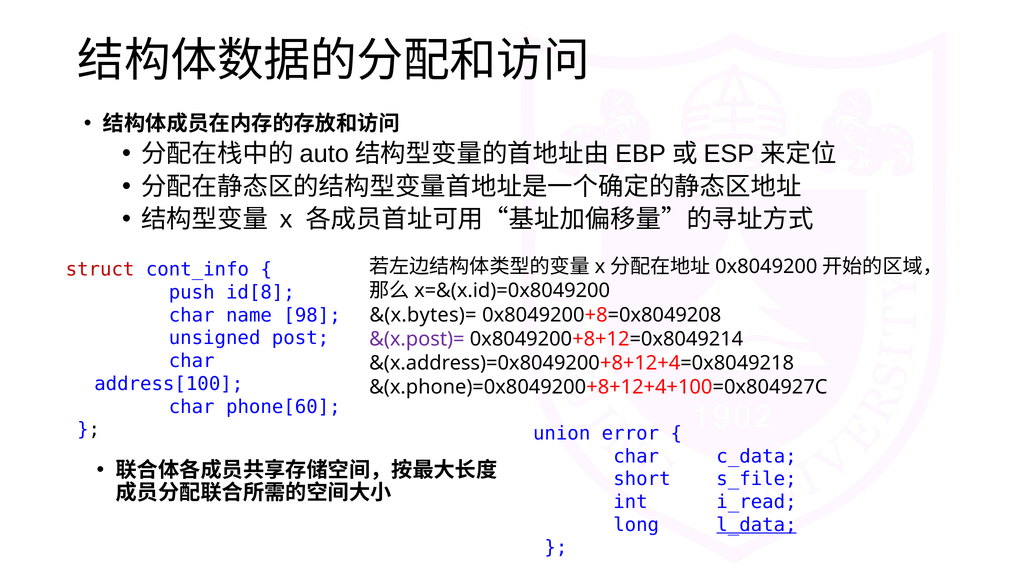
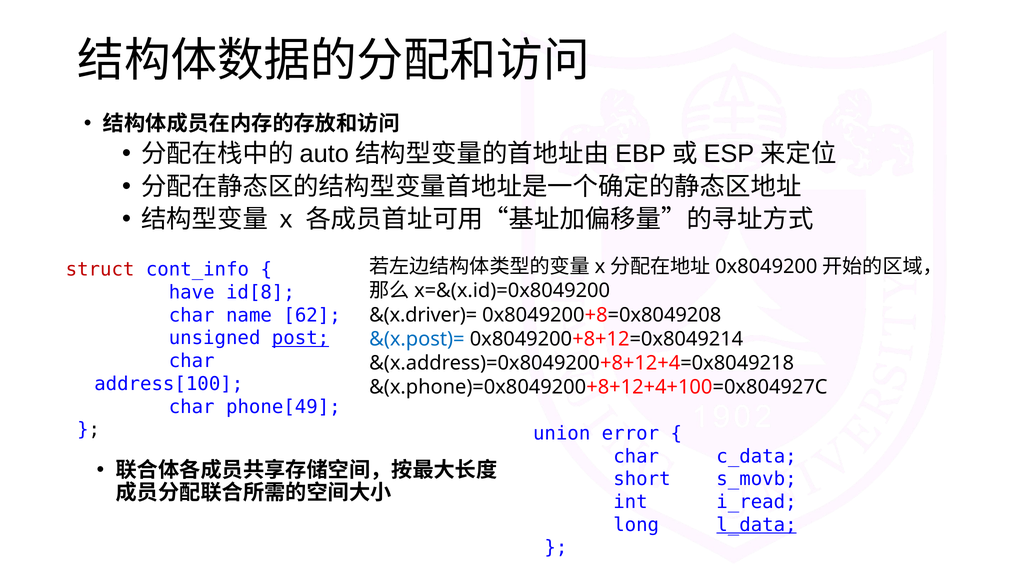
push: push -> have
98: 98 -> 62
&(x.bytes)=: &(x.bytes)= -> &(x.driver)=
post underline: none -> present
&(x.post)= colour: purple -> blue
phone[60: phone[60 -> phone[49
s_file: s_file -> s_movb
